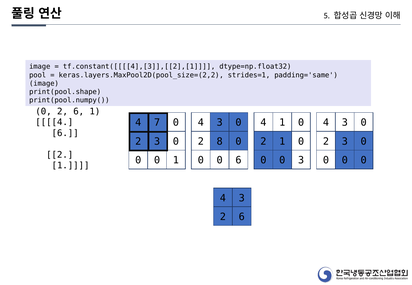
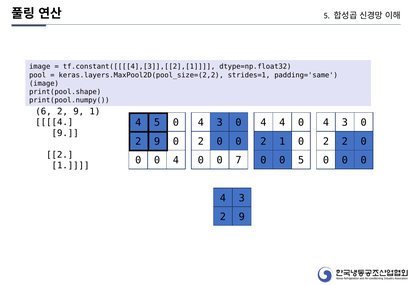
0 at (44, 112): 0 -> 6
6 at (79, 112): 6 -> 9
4 7: 7 -> 5
1 at (282, 123): 1 -> 4
6 at (65, 133): 6 -> 9
3 at (157, 142): 3 -> 9
8 at (220, 142): 8 -> 0
3 at (345, 142): 3 -> 2
0 1: 1 -> 4
0 6: 6 -> 7
0 3: 3 -> 5
6 at (242, 217): 6 -> 9
